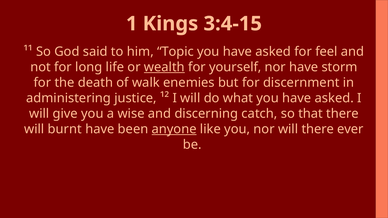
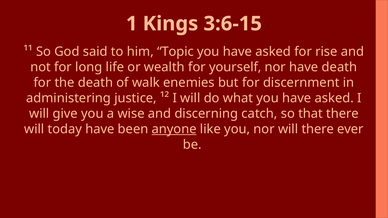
3:4-15: 3:4-15 -> 3:6-15
feel: feel -> rise
wealth underline: present -> none
have storm: storm -> death
burnt: burnt -> today
